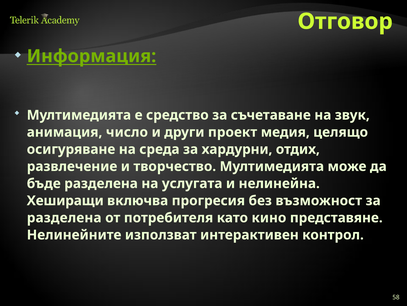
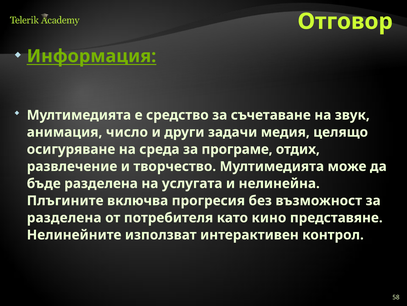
проект: проект -> задачи
хардурни: хардурни -> програме
Хеширащи: Хеширащи -> Плъгините
